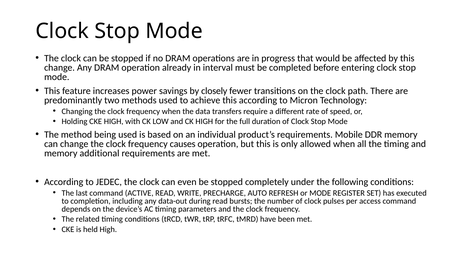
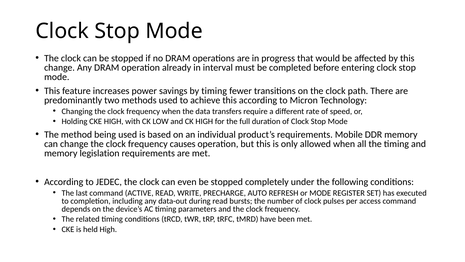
by closely: closely -> timing
additional: additional -> legislation
